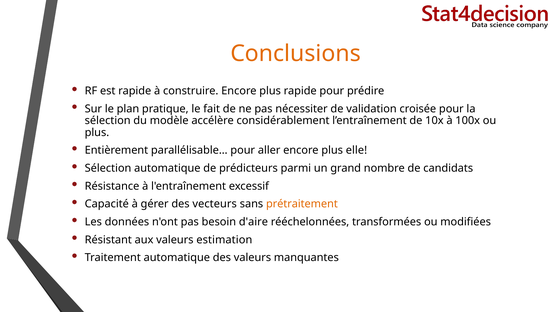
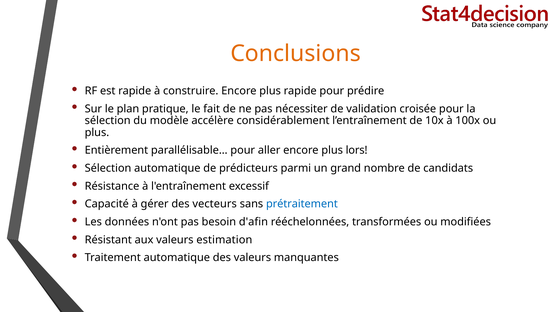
elle: elle -> lors
prétraitement colour: orange -> blue
d'aire: d'aire -> d'afin
